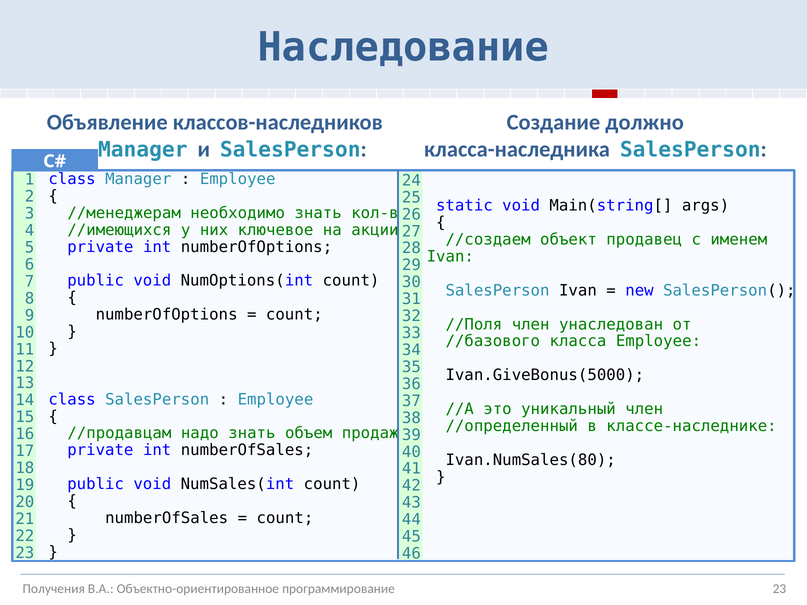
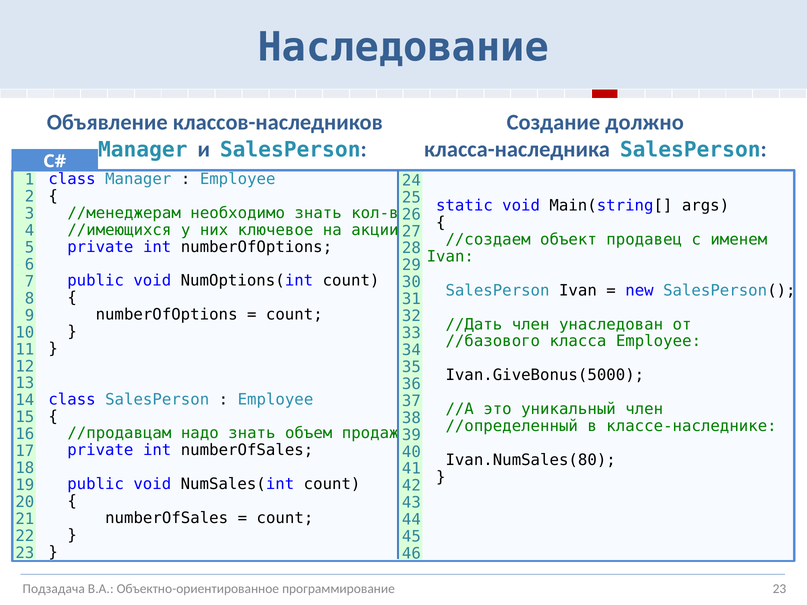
//Поля: //Поля -> //Дать
Получения: Получения -> Подзадача
